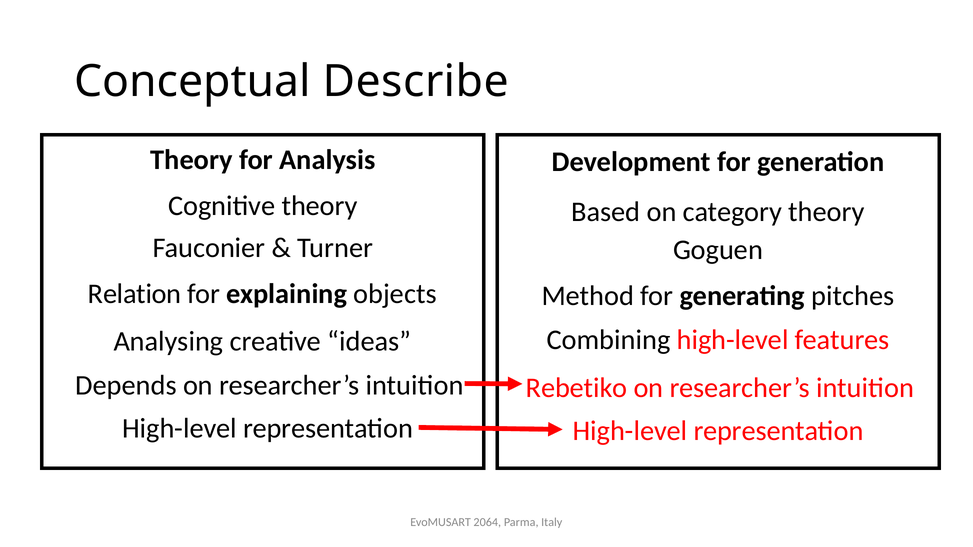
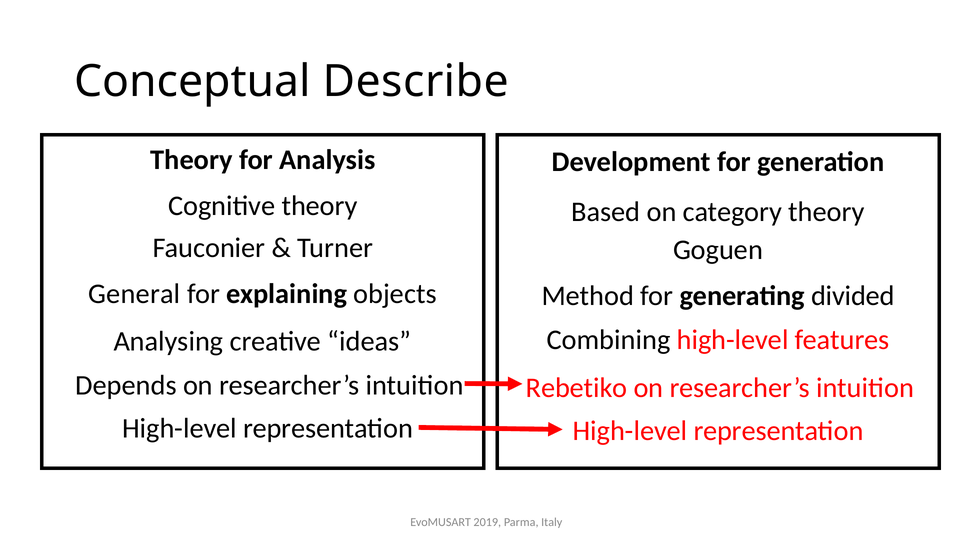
Relation: Relation -> General
pitches: pitches -> divided
2064: 2064 -> 2019
